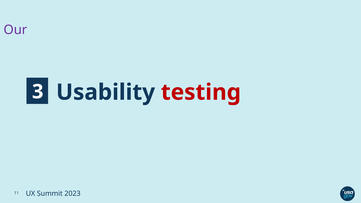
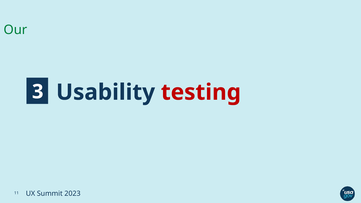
Our colour: purple -> green
